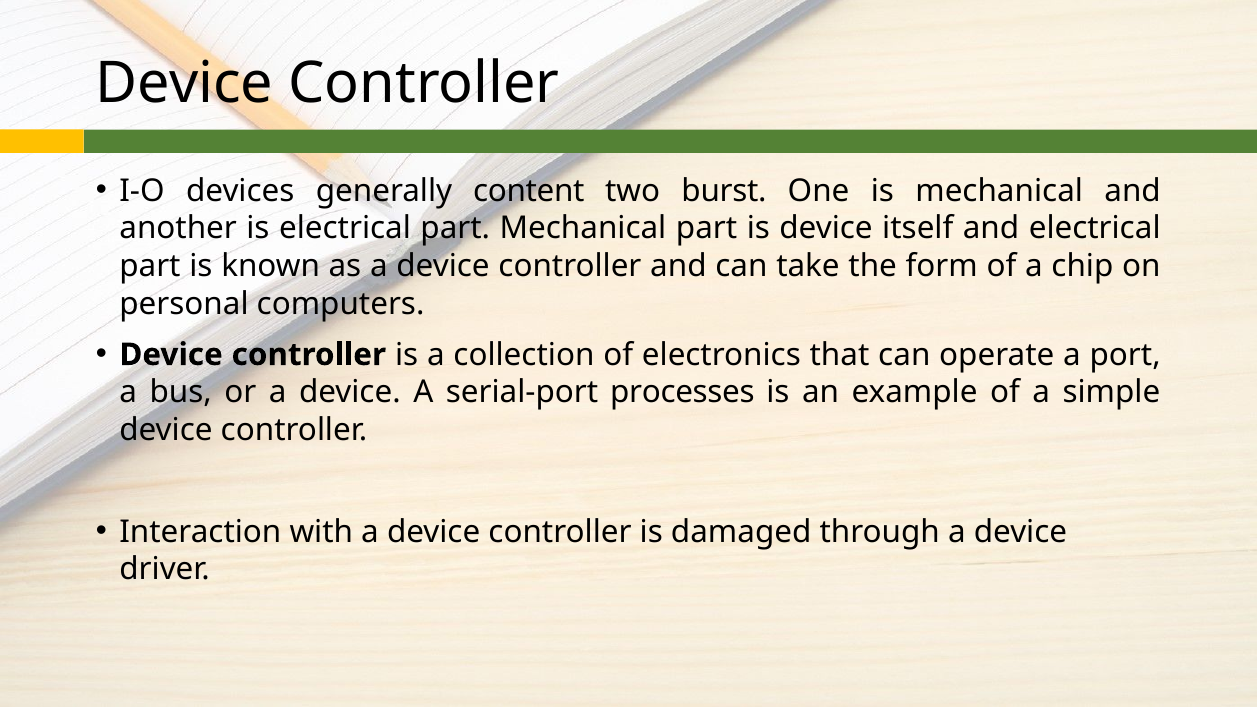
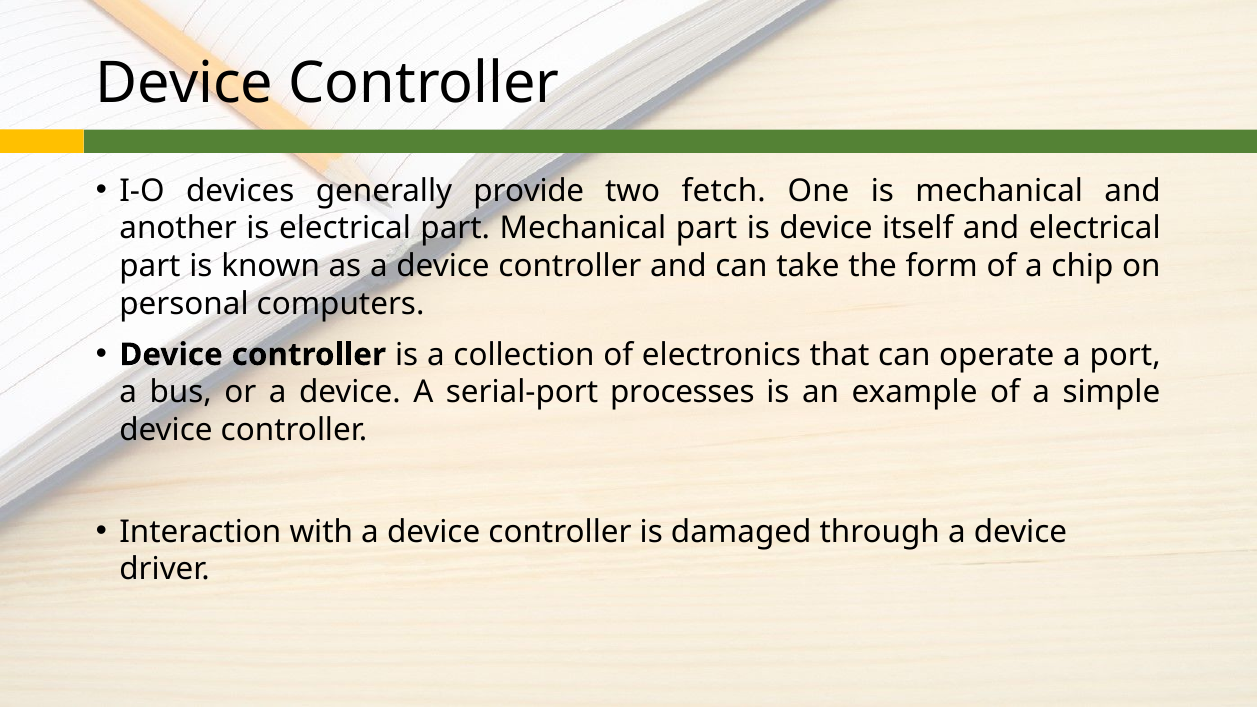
content: content -> provide
burst: burst -> fetch
